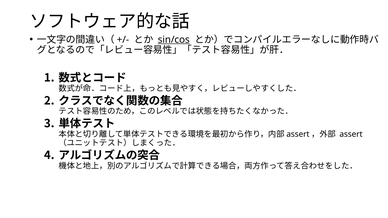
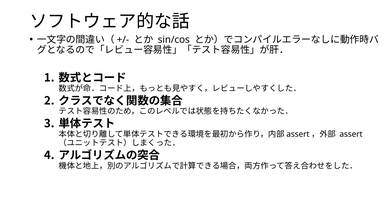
sin/cos underline: present -> none
